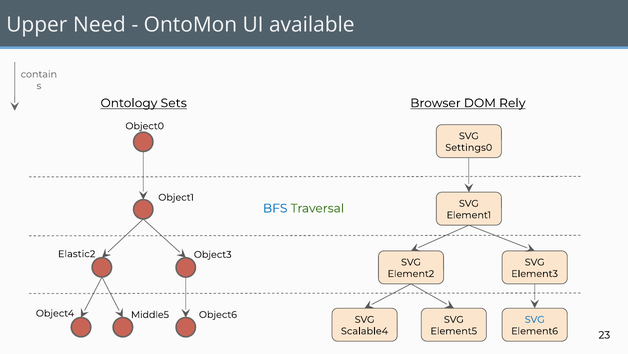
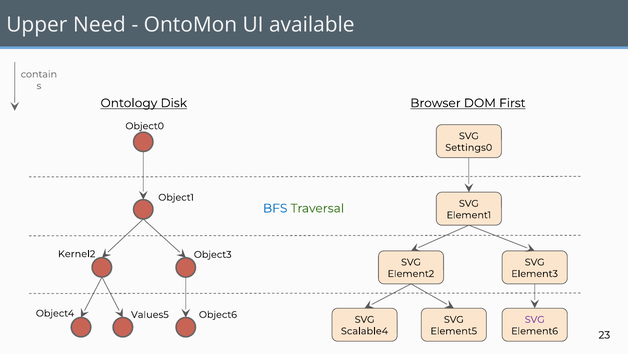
Sets: Sets -> Disk
Rely: Rely -> First
Elastic2: Elastic2 -> Kernel2
Middle5: Middle5 -> Values5
SVG at (535, 319) colour: blue -> purple
